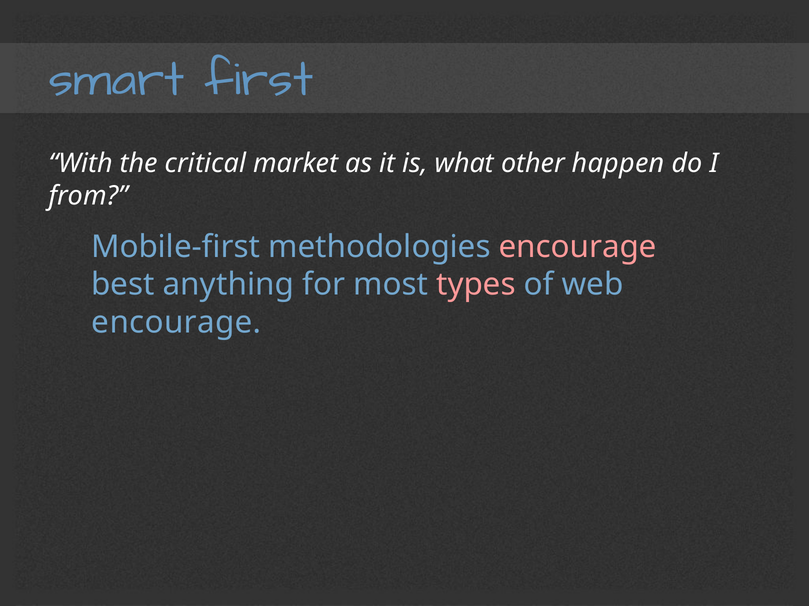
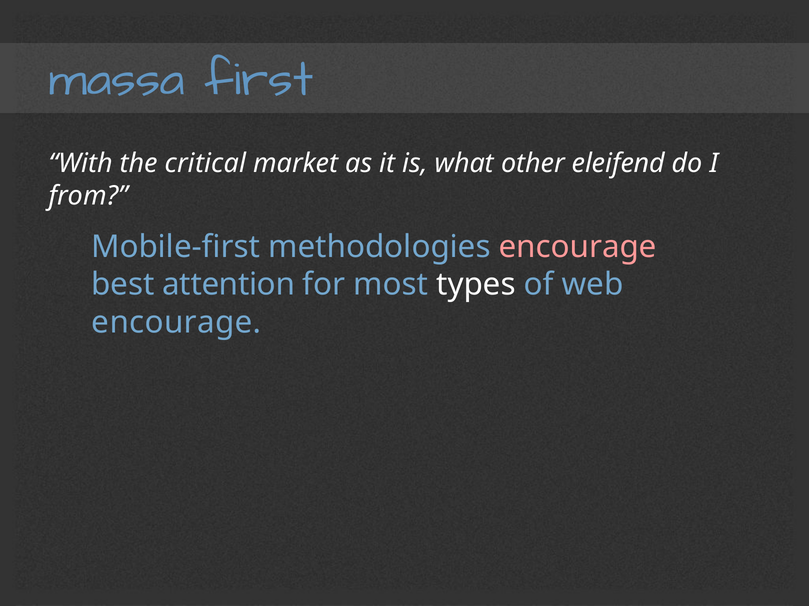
smart: smart -> massa
happen: happen -> eleifend
anything: anything -> attention
types colour: pink -> white
